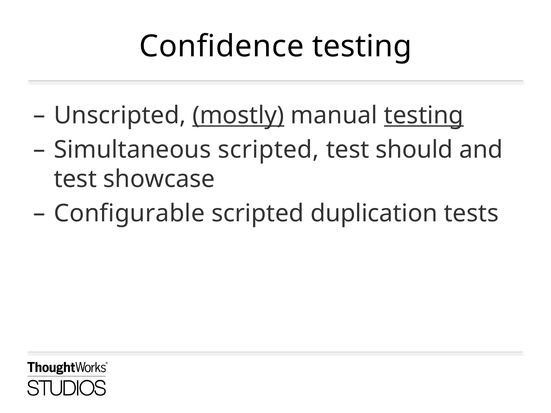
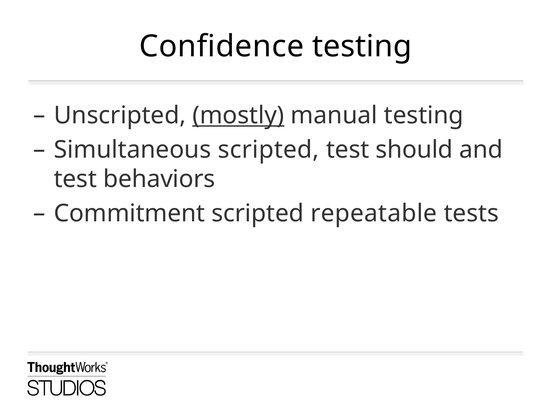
testing at (424, 116) underline: present -> none
showcase: showcase -> behaviors
Configurable: Configurable -> Commitment
duplication: duplication -> repeatable
